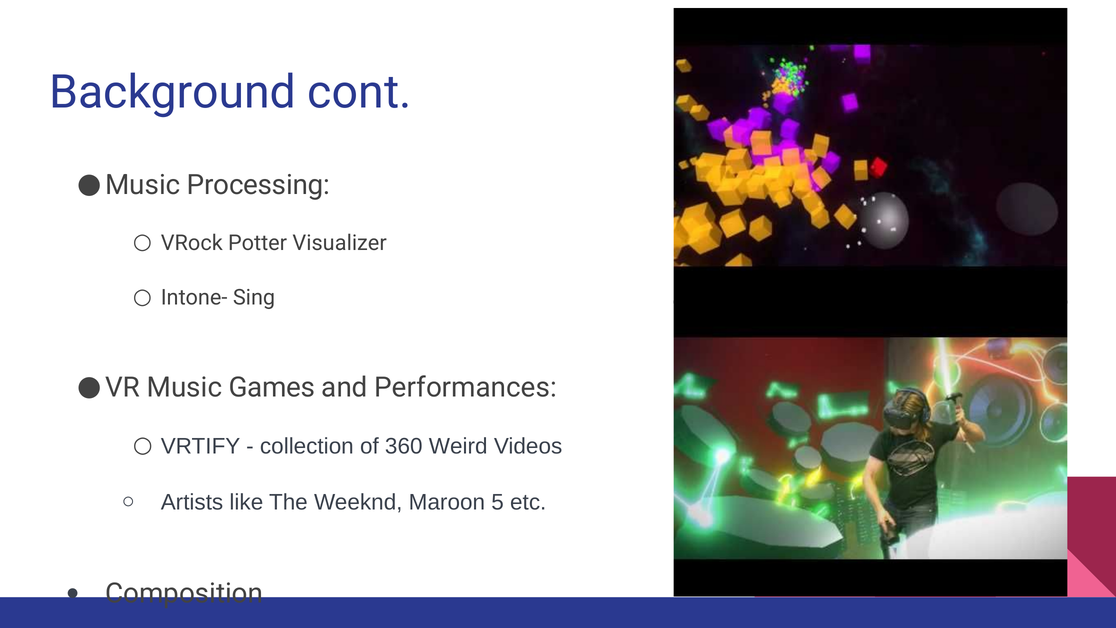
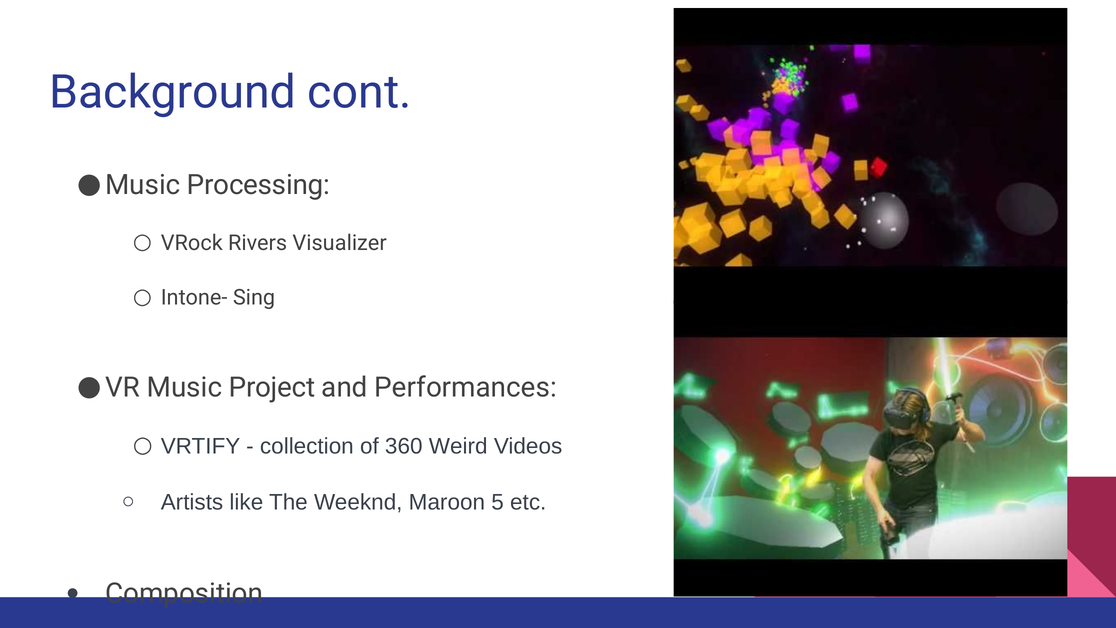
Potter: Potter -> Rivers
Games: Games -> Project
